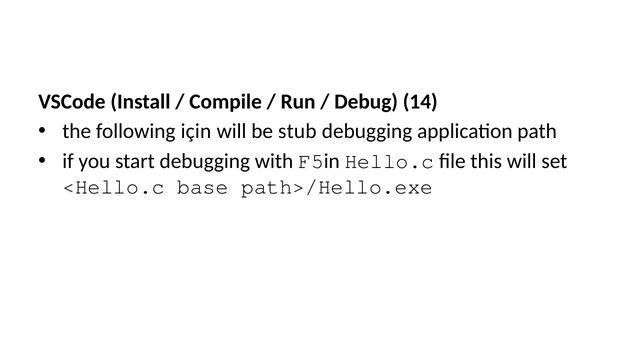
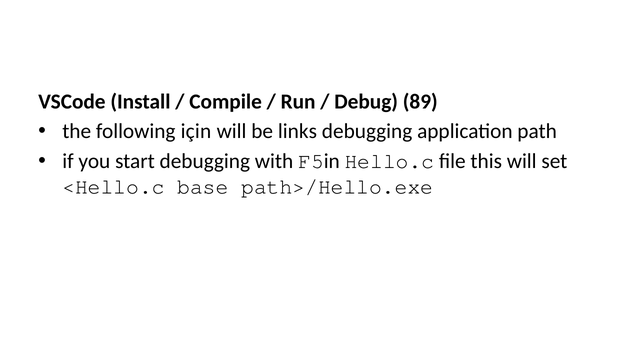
14: 14 -> 89
stub: stub -> links
